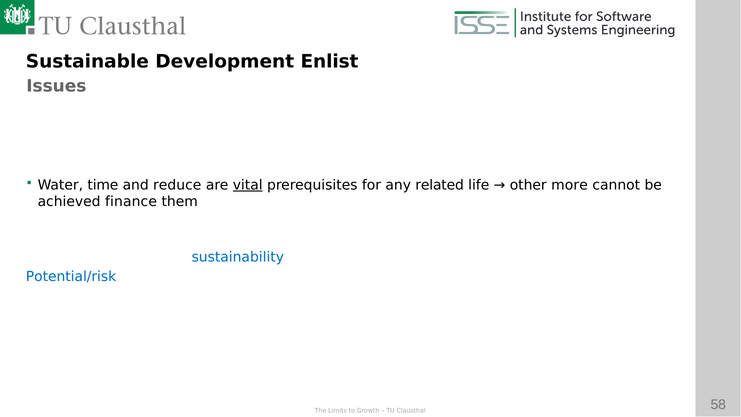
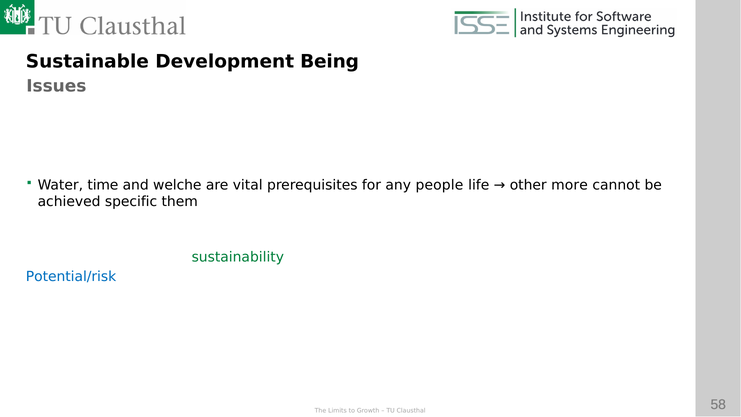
Enlist: Enlist -> Being
reduce: reduce -> welche
vital underline: present -> none
related: related -> people
finance: finance -> specific
sustainability at (238, 257) colour: blue -> green
